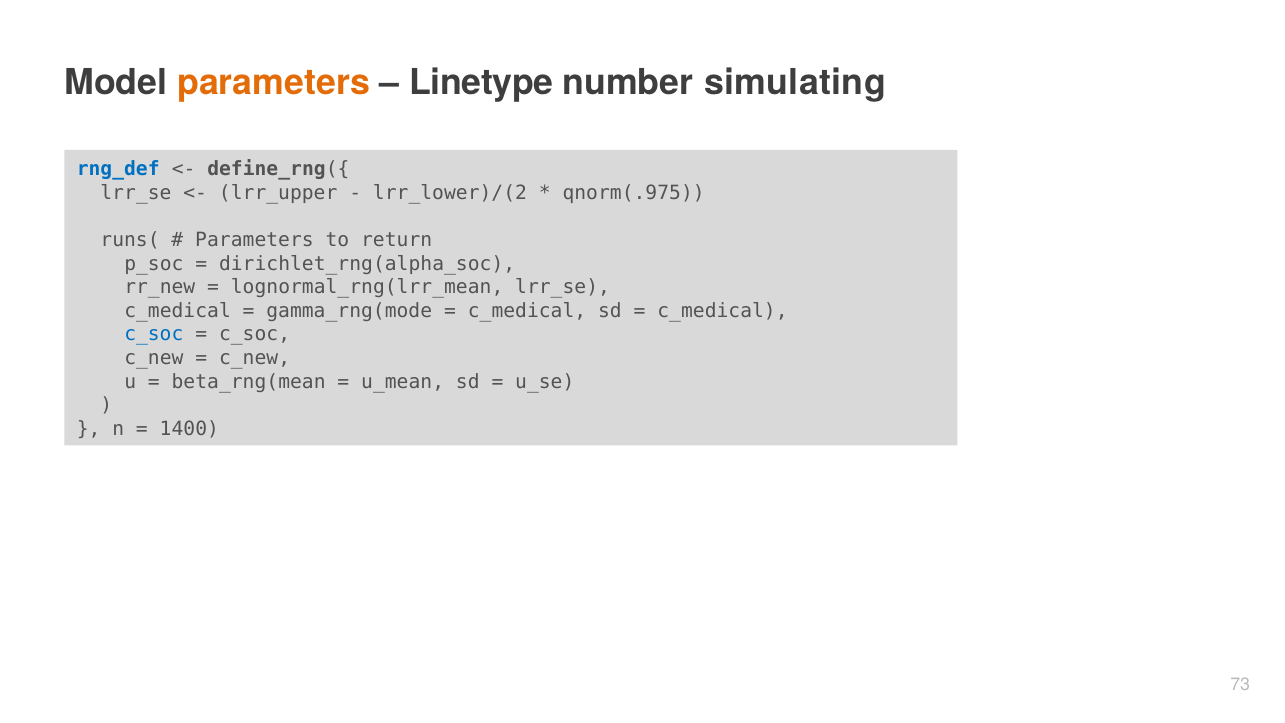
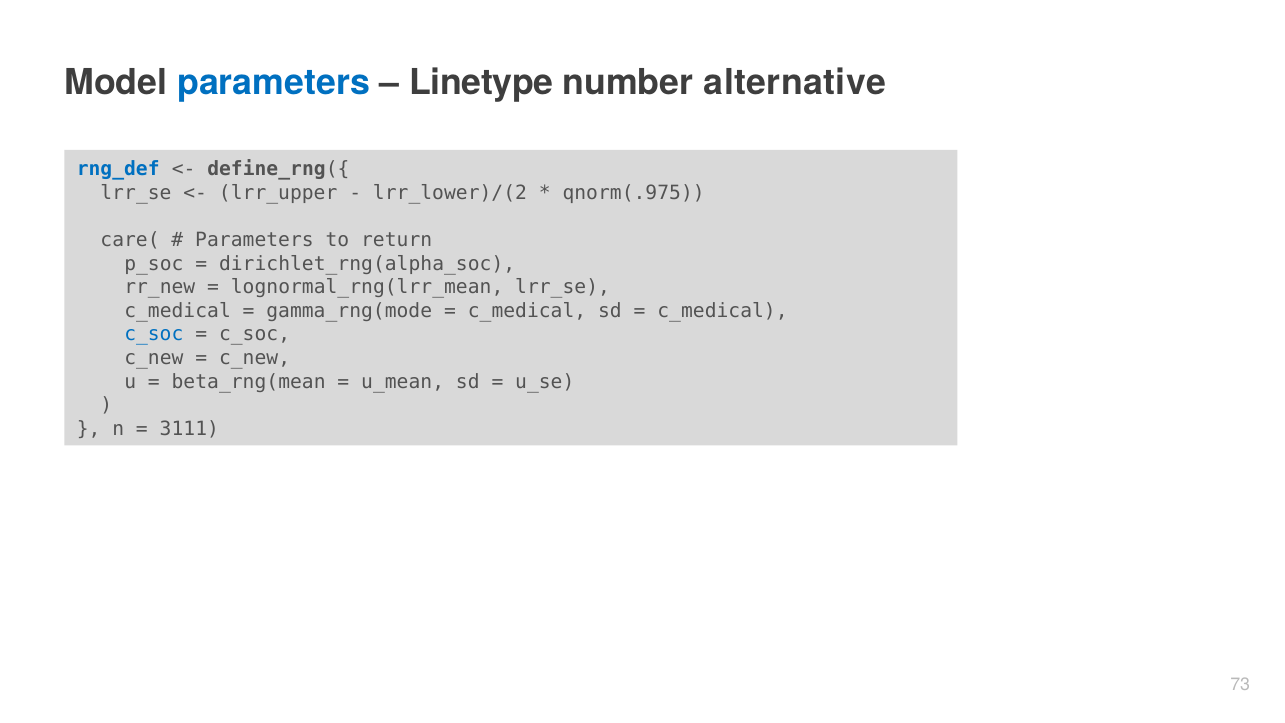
parameters at (274, 83) colour: orange -> blue
simulating: simulating -> alternative
runs(: runs( -> care(
1400: 1400 -> 3111
